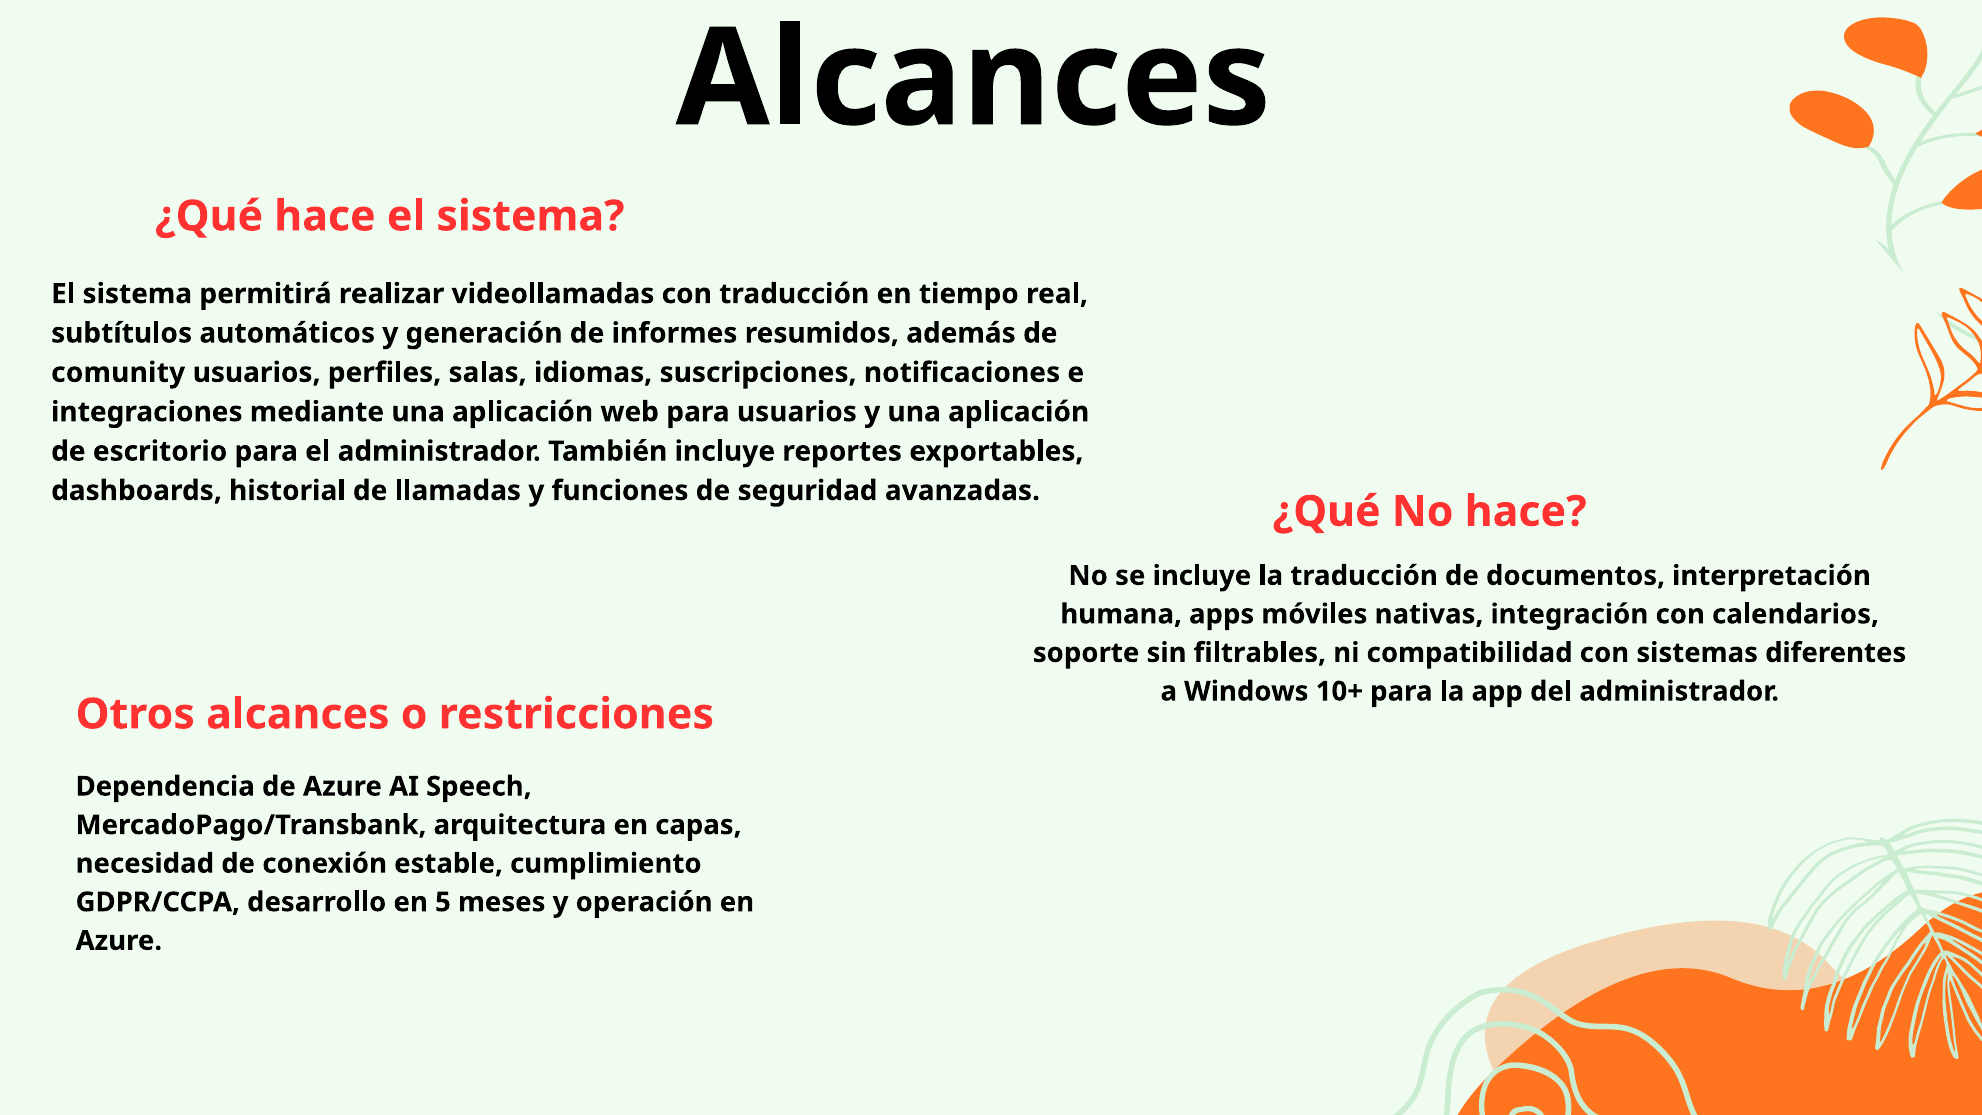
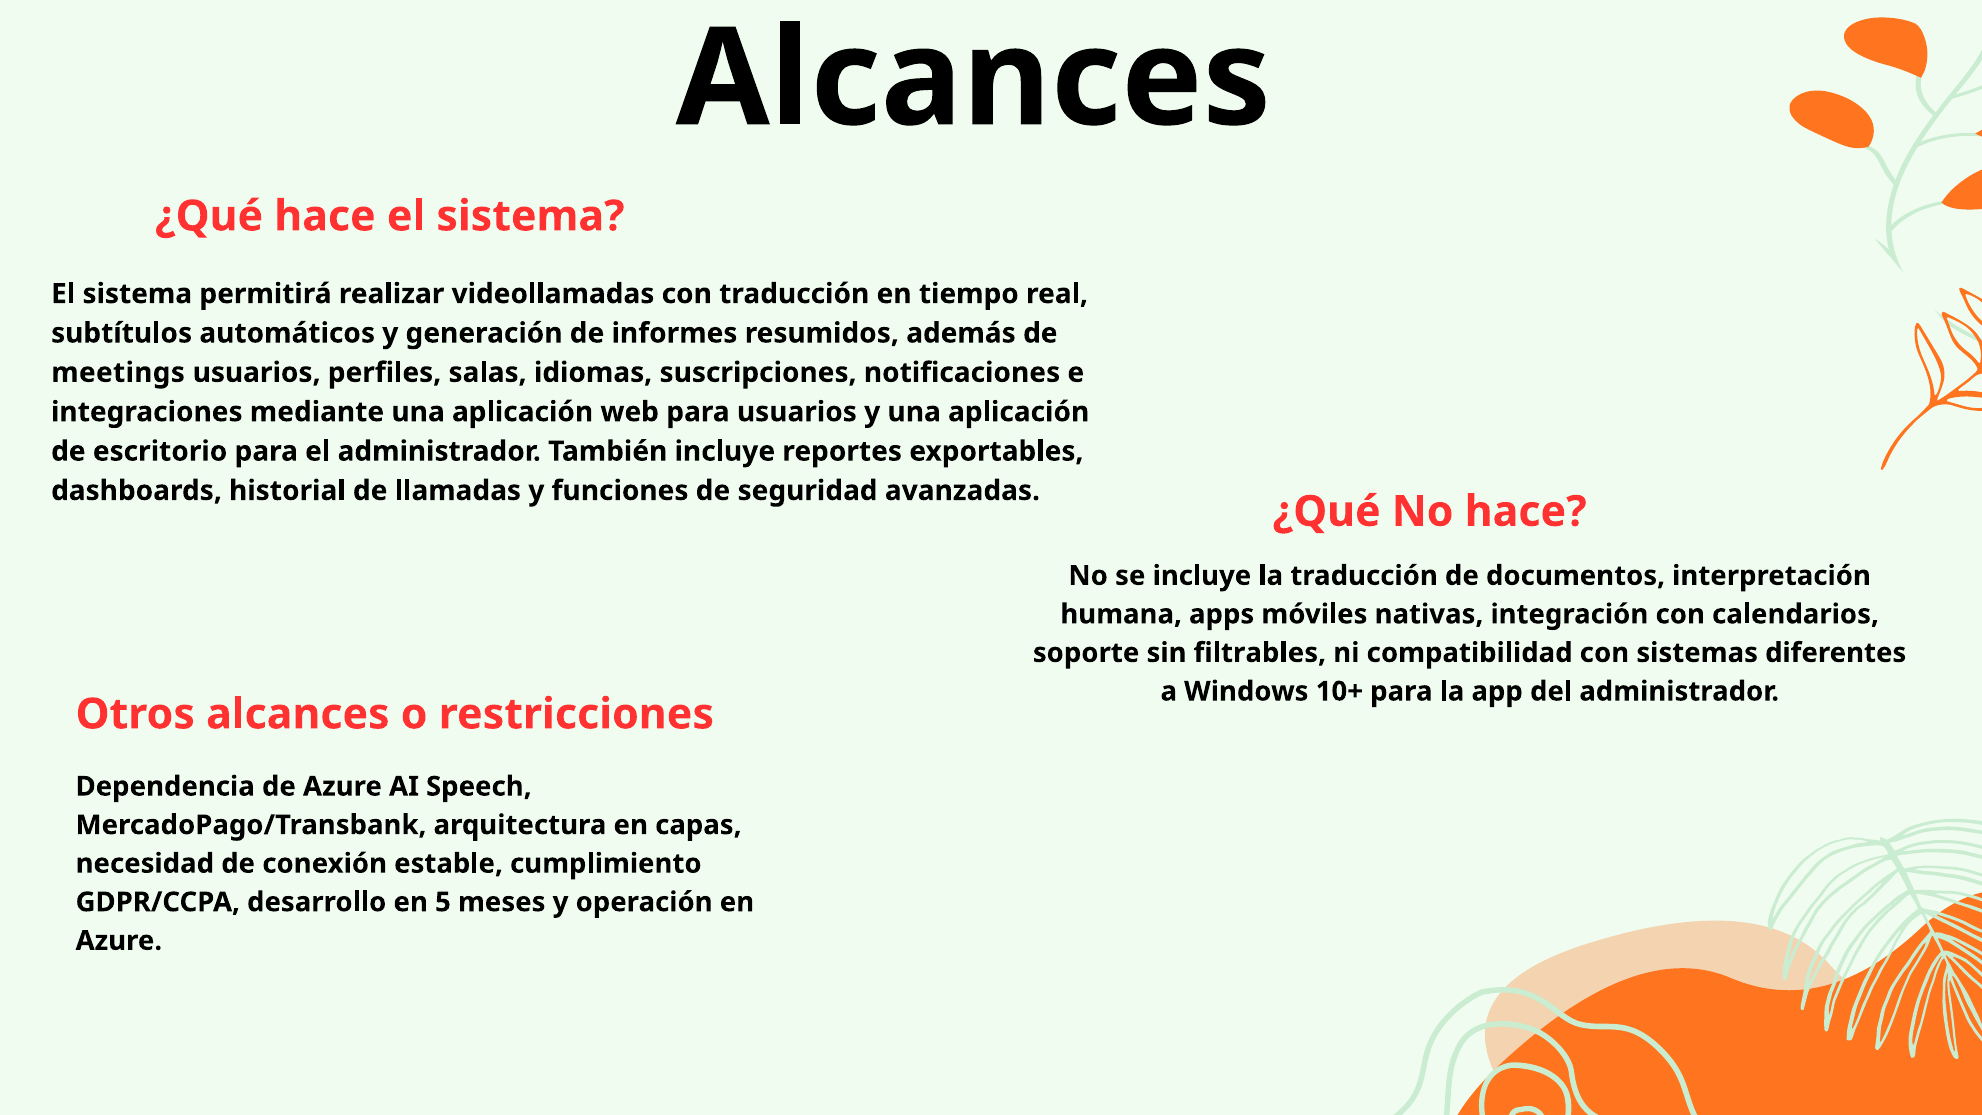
comunity: comunity -> meetings
